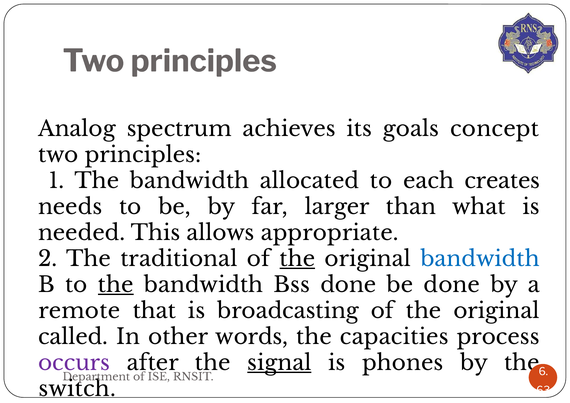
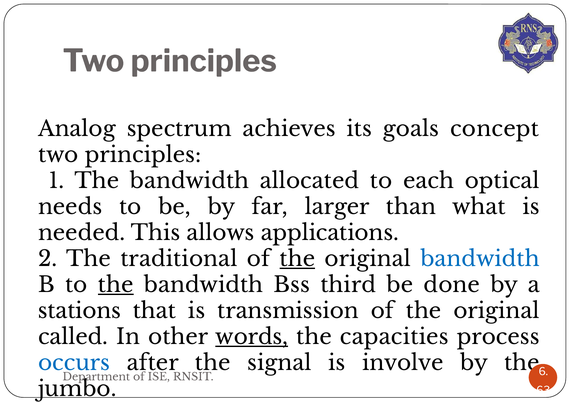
creates: creates -> optical
appropriate: appropriate -> applications
Bss done: done -> third
remote: remote -> stations
broadcasting: broadcasting -> transmission
words underline: none -> present
occurs colour: purple -> blue
signal underline: present -> none
phones: phones -> involve
switch: switch -> jumbo
